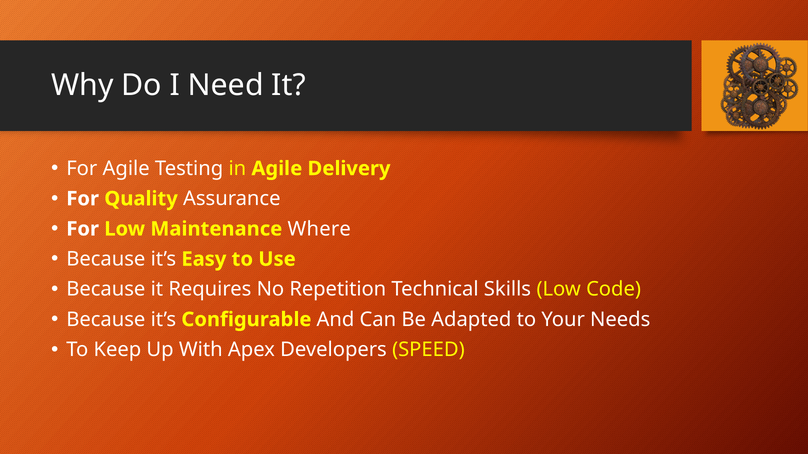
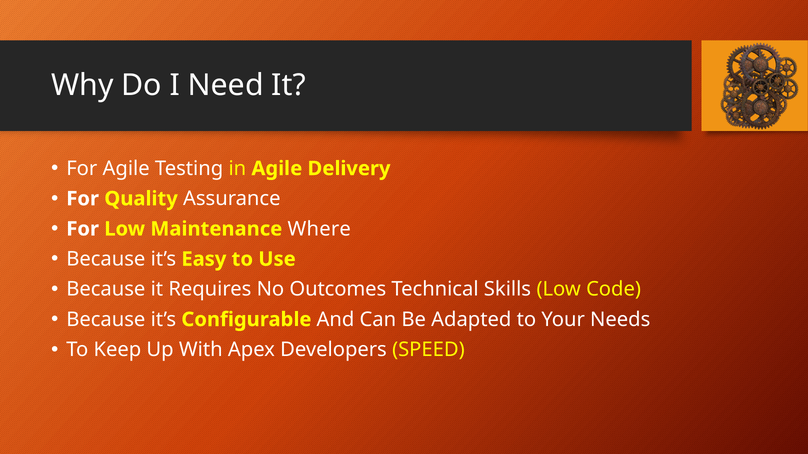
Repetition: Repetition -> Outcomes
